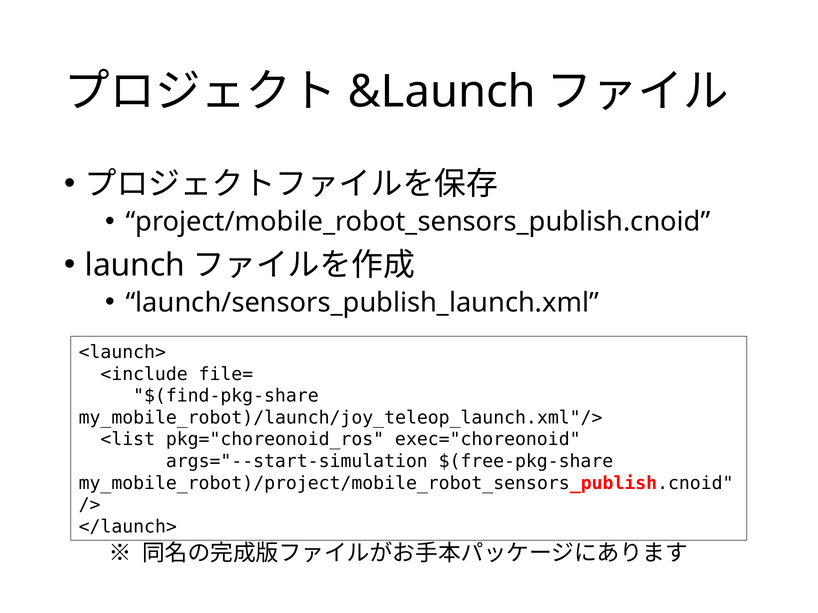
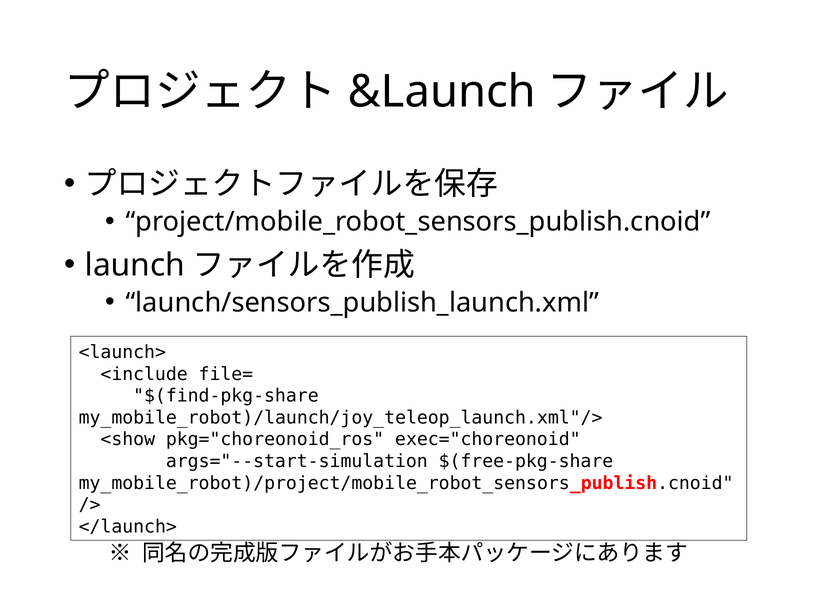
<list: <list -> <show
